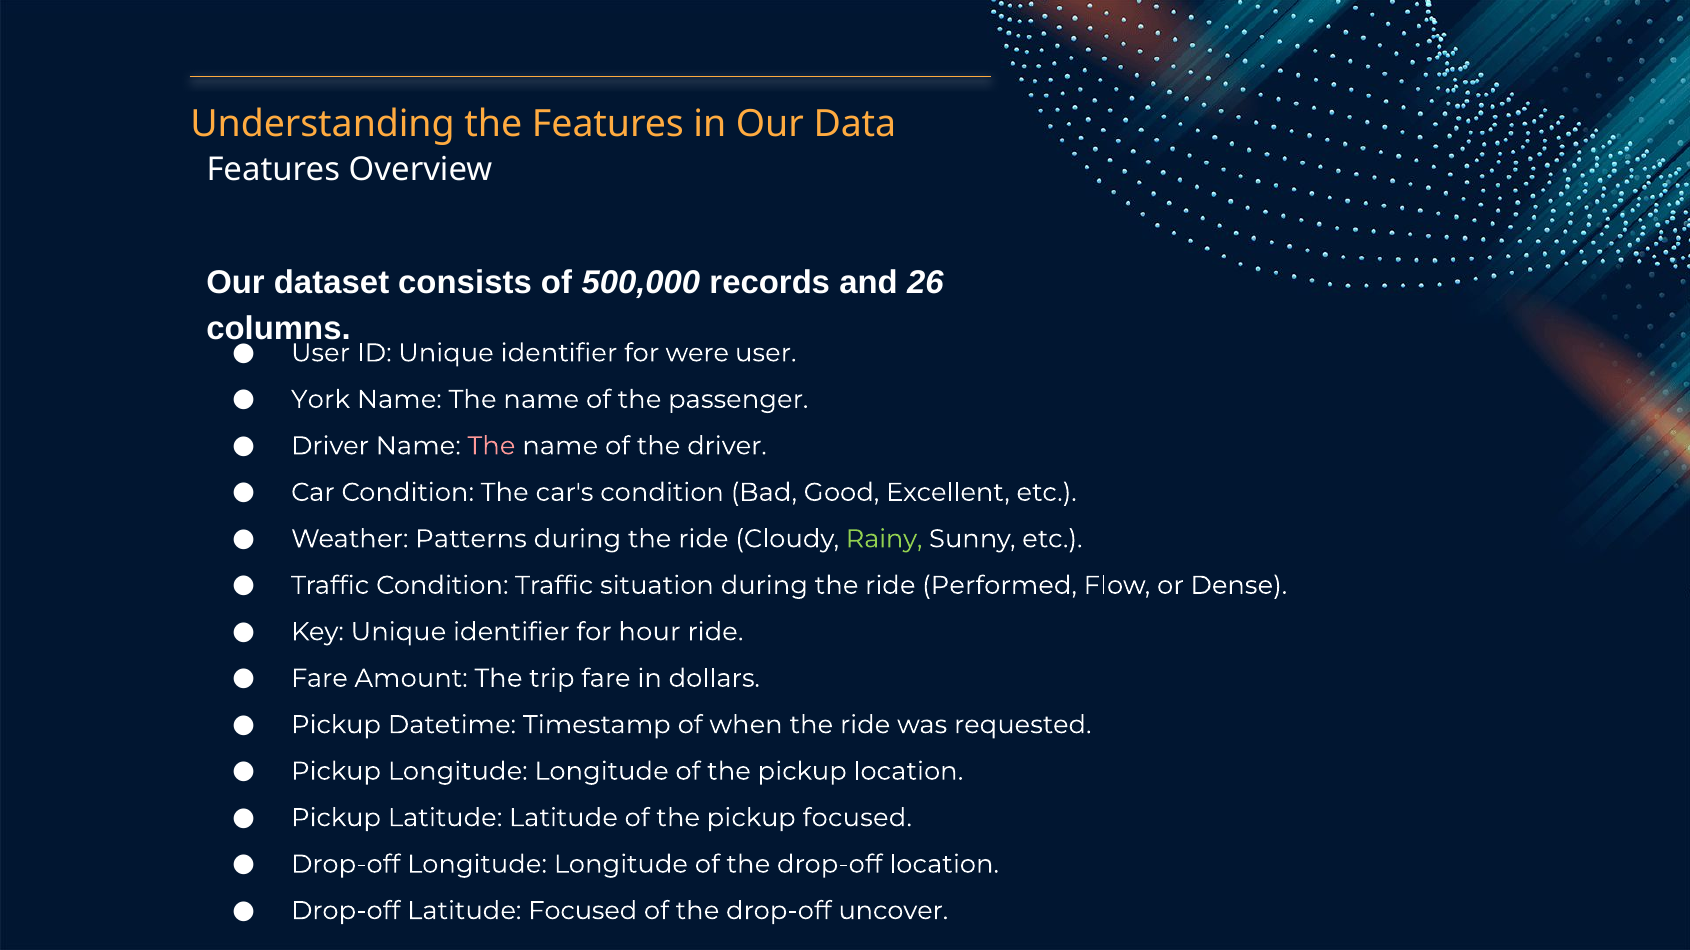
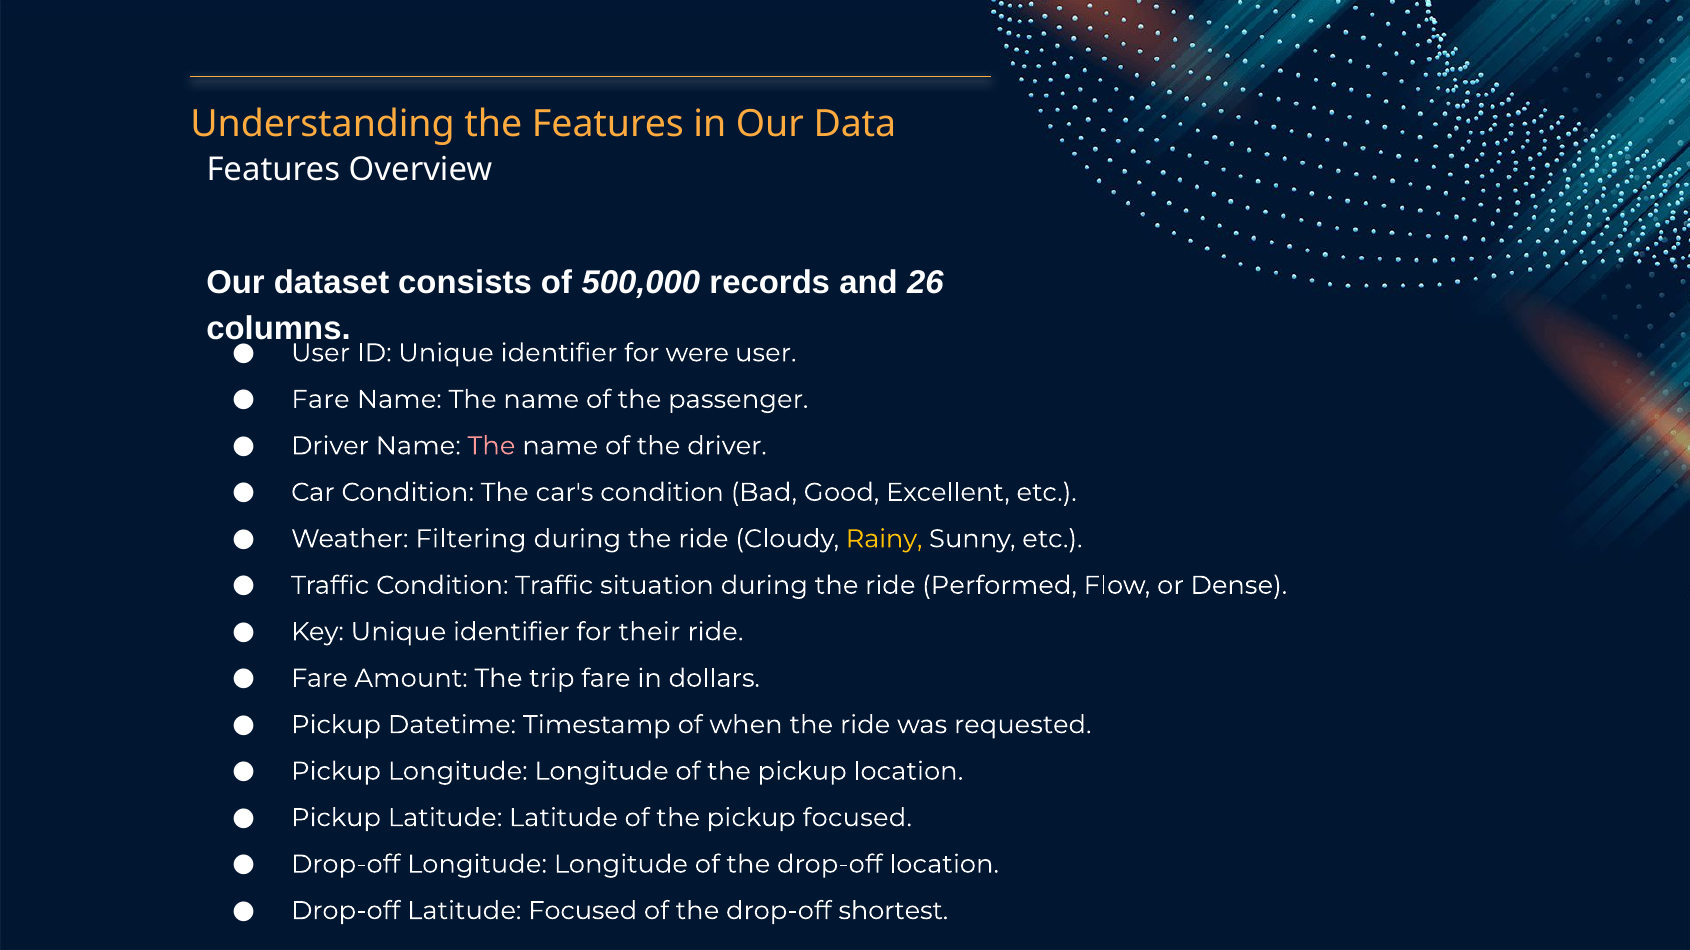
York at (321, 400): York -> Fare
Patterns: Patterns -> Filtering
Rainy colour: light green -> yellow
hour: hour -> their
uncover: uncover -> shortest
